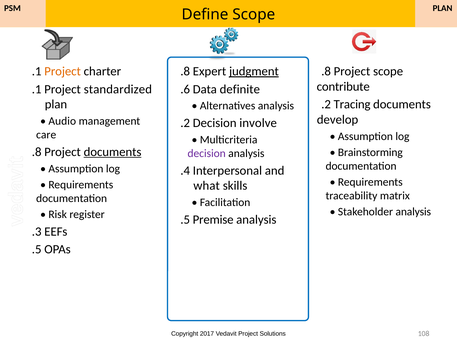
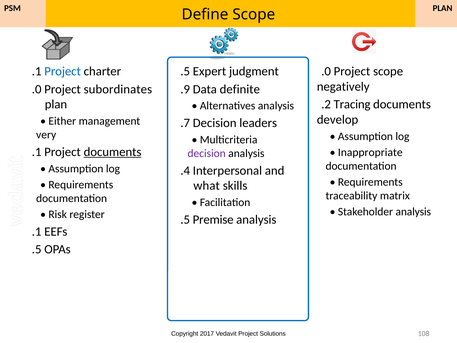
Project at (63, 71) colour: orange -> blue
.8 at (185, 71): .8 -> .5
judgment underline: present -> none
.8 at (326, 71): .8 -> .0
contribute: contribute -> negatively
.1 at (37, 89): .1 -> .0
standardized: standardized -> subordinates
.6: .6 -> .9
Audio: Audio -> Either
.2 at (185, 123): .2 -> .7
involve: involve -> leaders
care: care -> very
.8 at (37, 152): .8 -> .1
Brainstorming: Brainstorming -> Inappropriate
.3 at (37, 231): .3 -> .1
